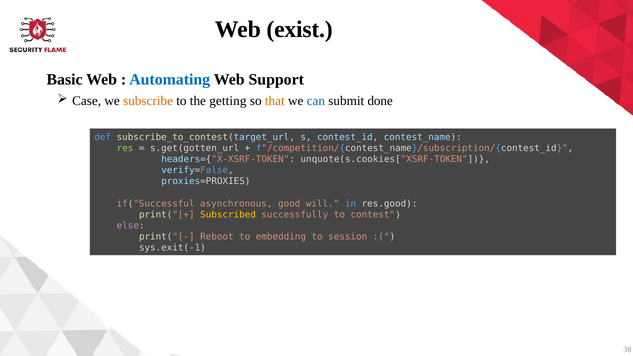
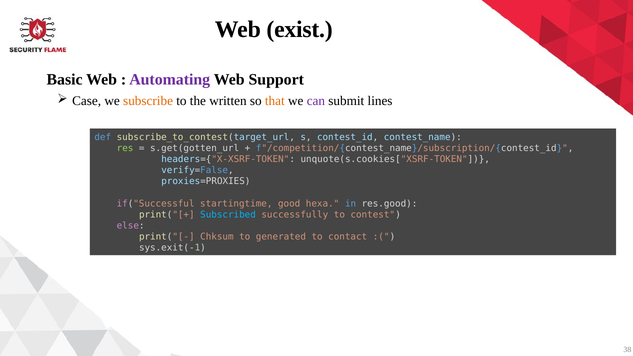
Automating colour: blue -> purple
getting: getting -> written
can colour: blue -> purple
done: done -> lines
asynchronous: asynchronous -> startingtime
will: will -> hexa
Subscribed colour: yellow -> light blue
Reboot: Reboot -> Chksum
embedding: embedding -> generated
session: session -> contact
